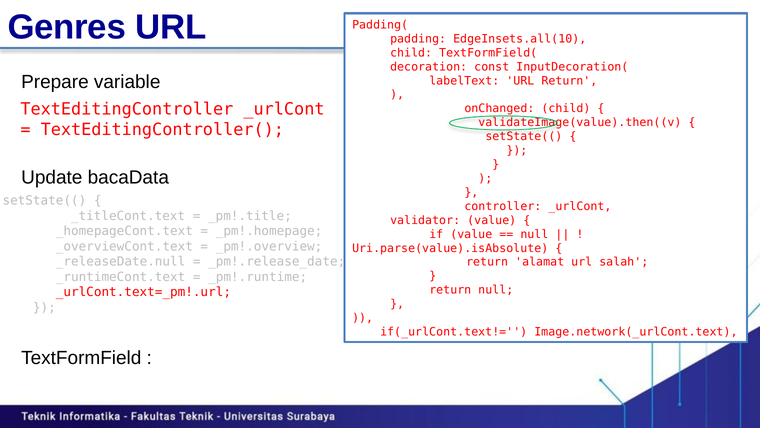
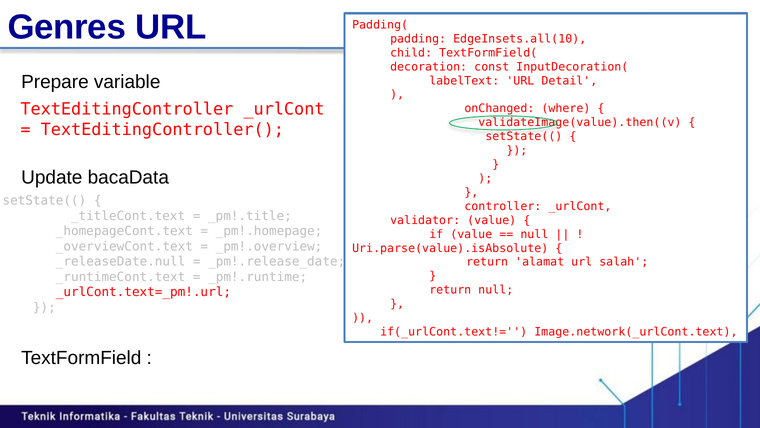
URL Return: Return -> Detail
onChanged child: child -> where
